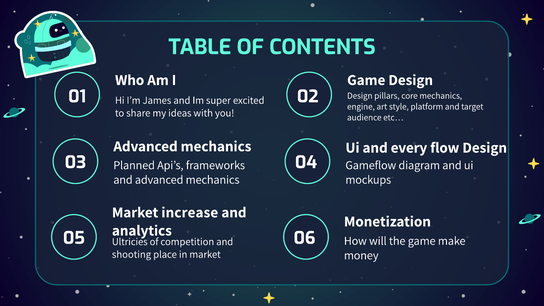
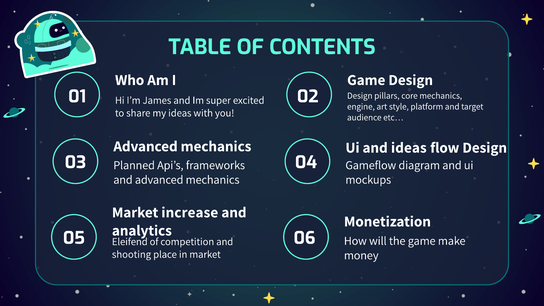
and every: every -> ideas
Ultricies: Ultricies -> Eleifend
